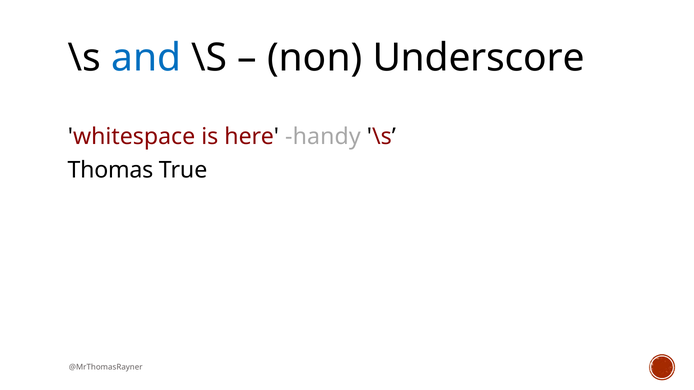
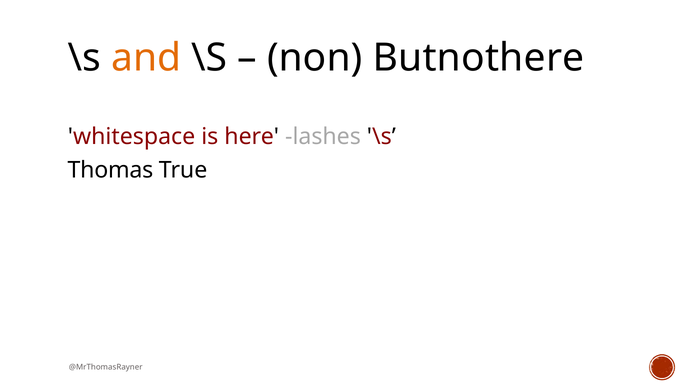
and colour: blue -> orange
Underscore: Underscore -> Butnothere
handy: handy -> lashes
